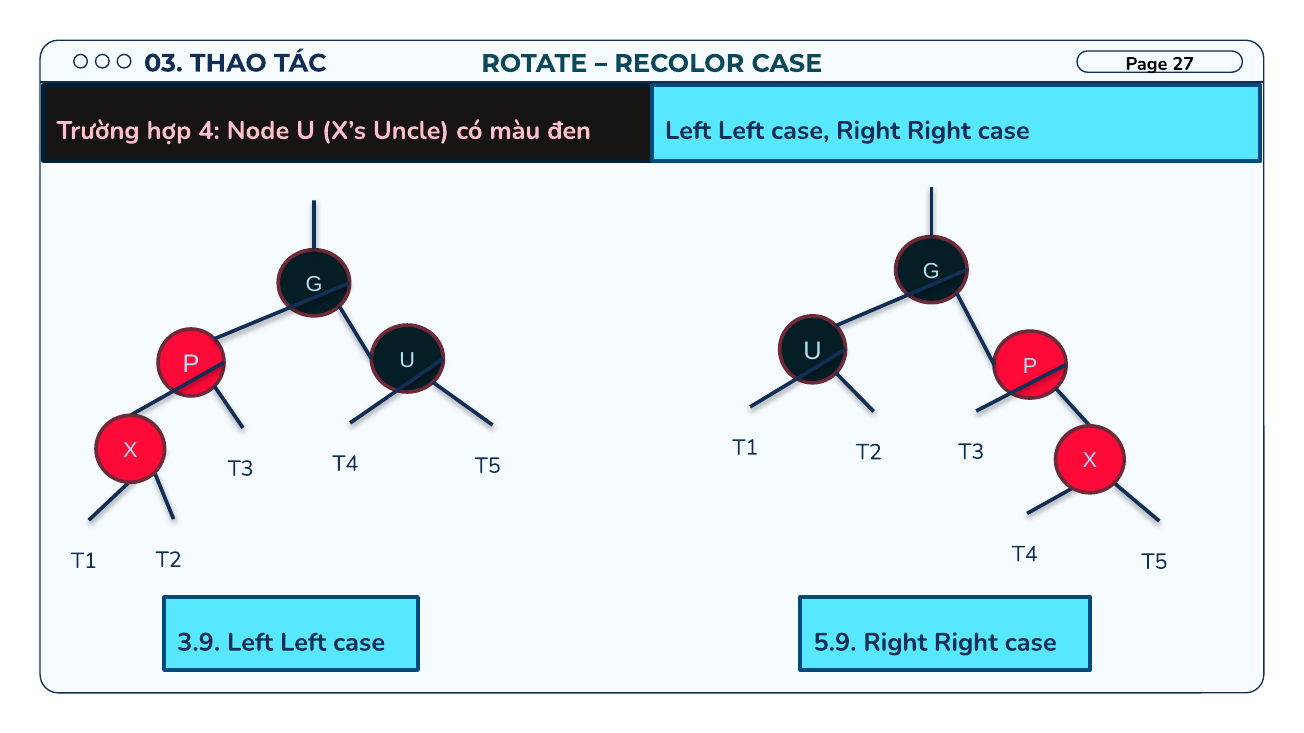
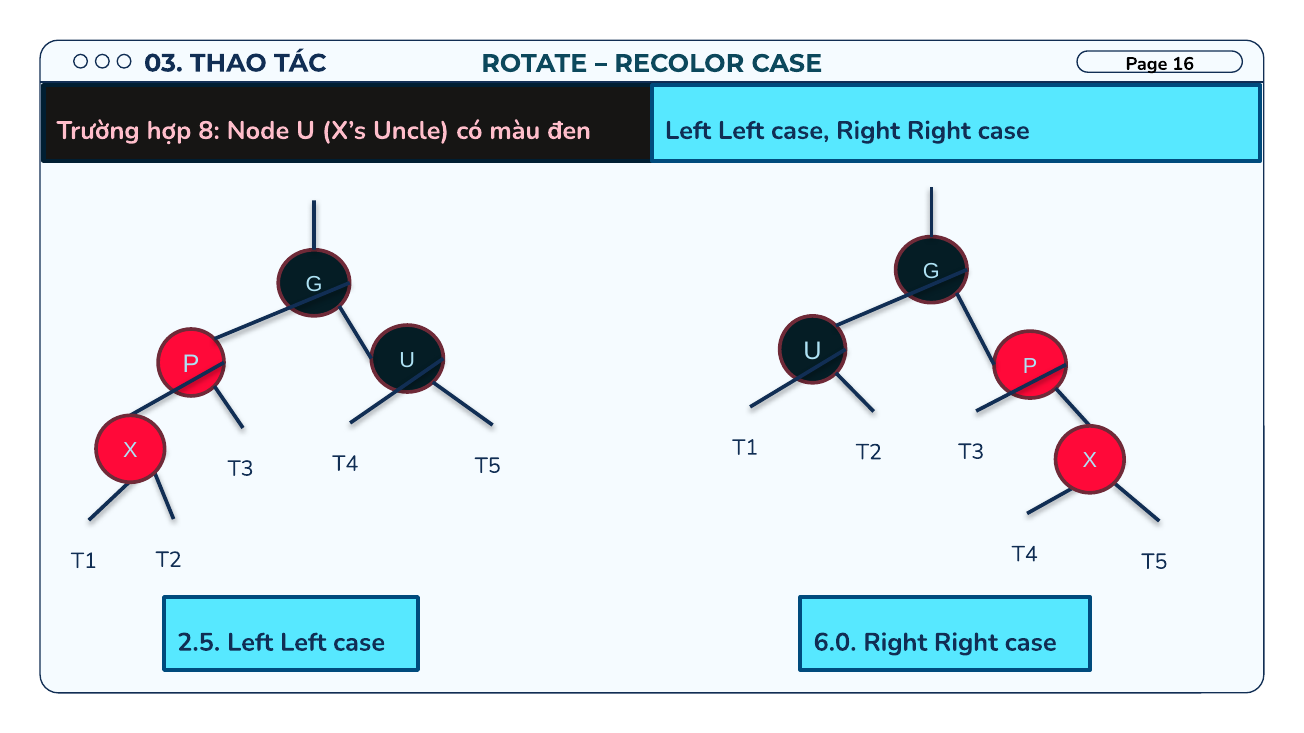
27: 27 -> 16
4: 4 -> 8
3.9: 3.9 -> 2.5
5.9: 5.9 -> 6.0
